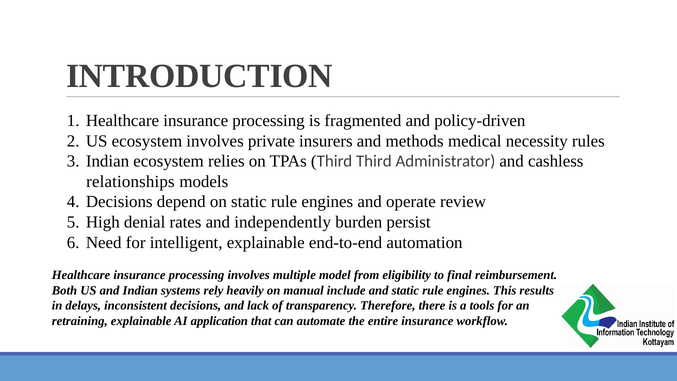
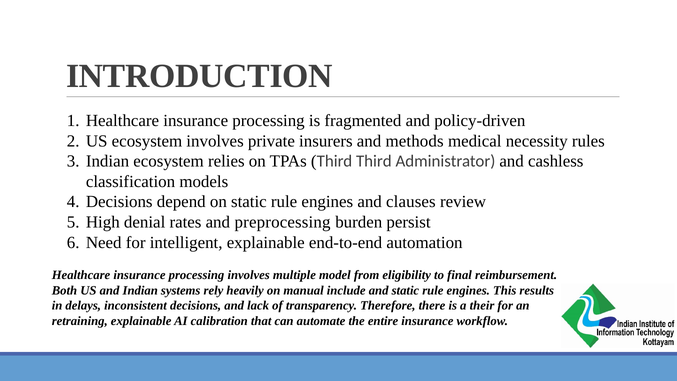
relationships: relationships -> classification
operate: operate -> clauses
independently: independently -> preprocessing
tools: tools -> their
application: application -> calibration
